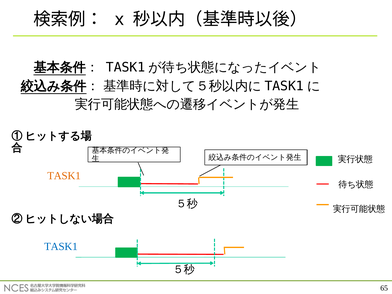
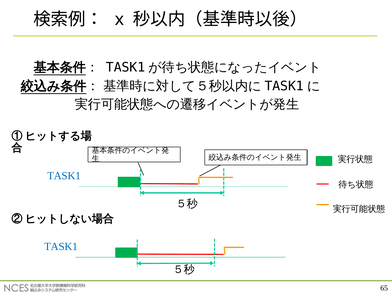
TASK1 at (64, 176) colour: orange -> blue
